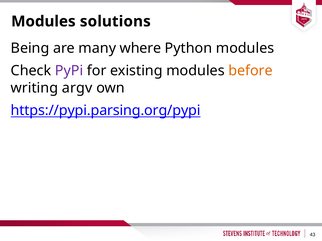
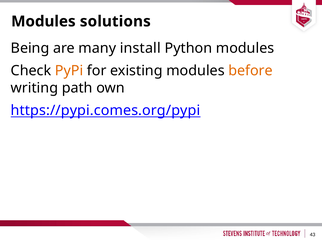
where: where -> install
PyPi colour: purple -> orange
argv: argv -> path
https://pypi.parsing.org/pypi: https://pypi.parsing.org/pypi -> https://pypi.comes.org/pypi
